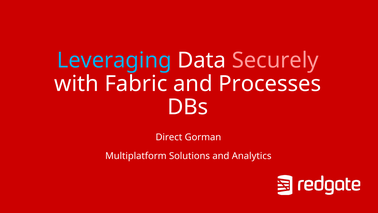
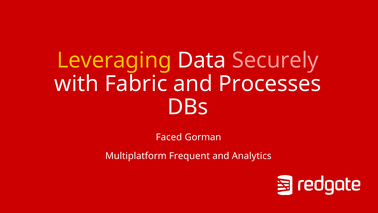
Leveraging colour: light blue -> yellow
Direct: Direct -> Faced
Solutions: Solutions -> Frequent
